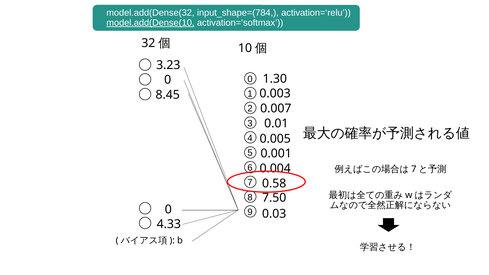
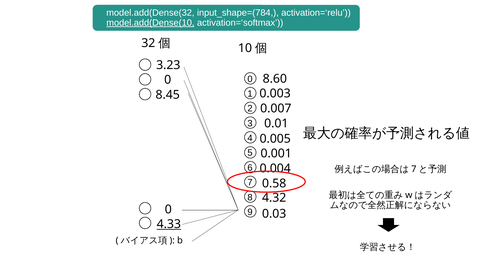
1.30: 1.30 -> 8.60
7.50: 7.50 -> 4.32
4.33 underline: none -> present
